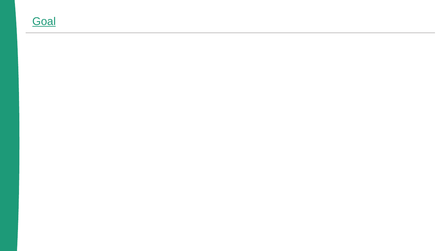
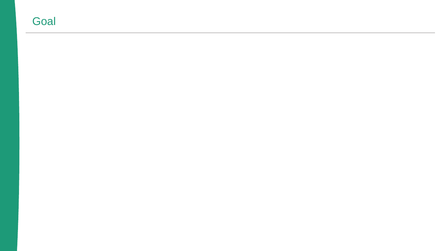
Goal underline: present -> none
